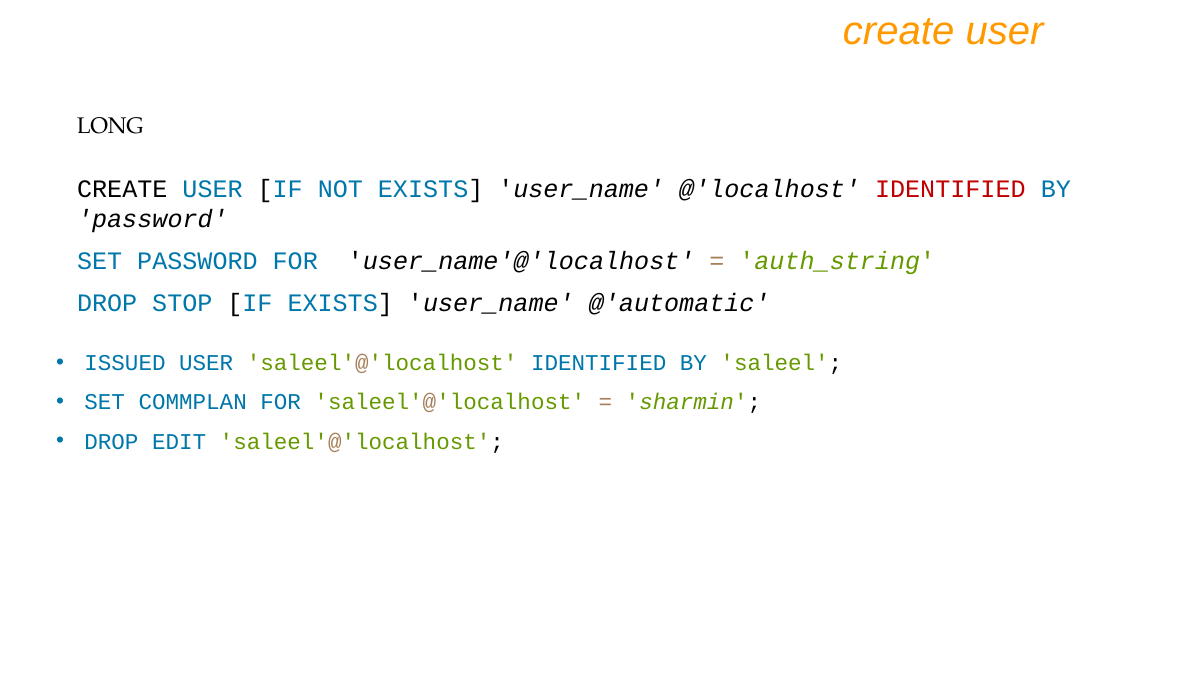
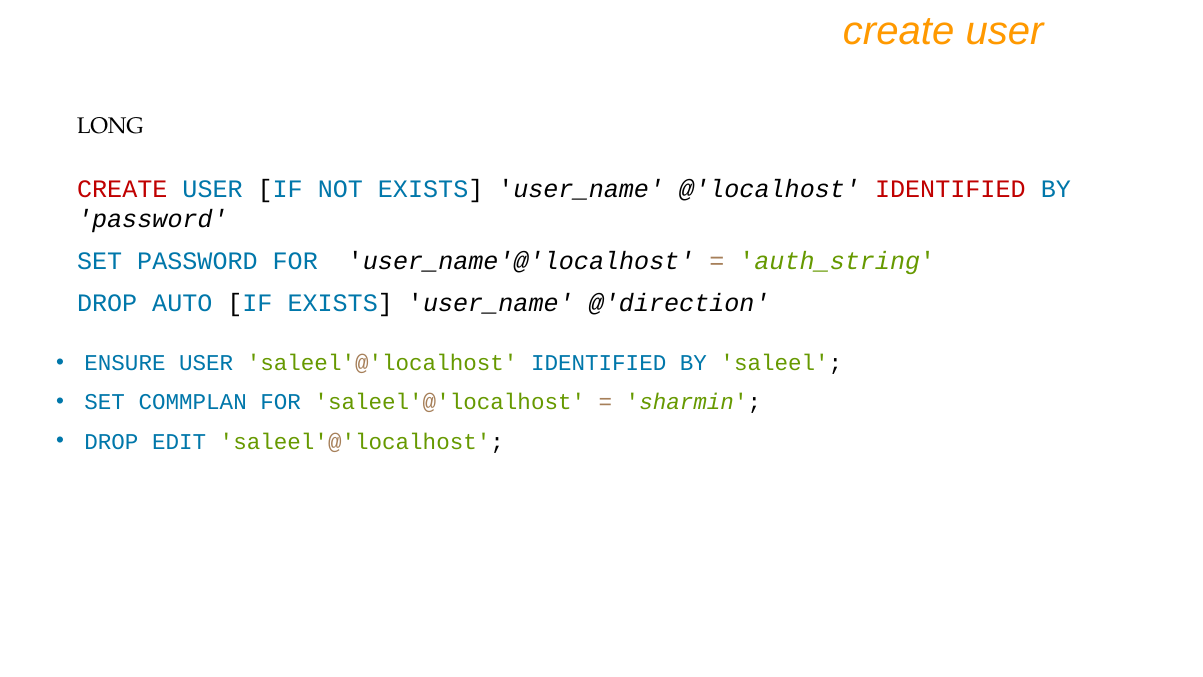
CREATE at (122, 189) colour: black -> red
STOP: STOP -> AUTO
@'automatic: @'automatic -> @'direction
ISSUED: ISSUED -> ENSURE
